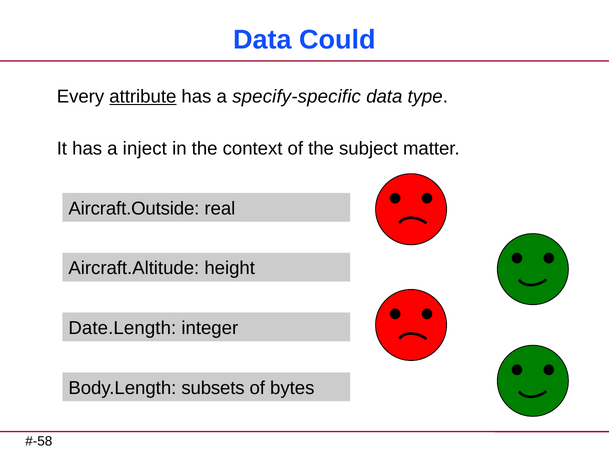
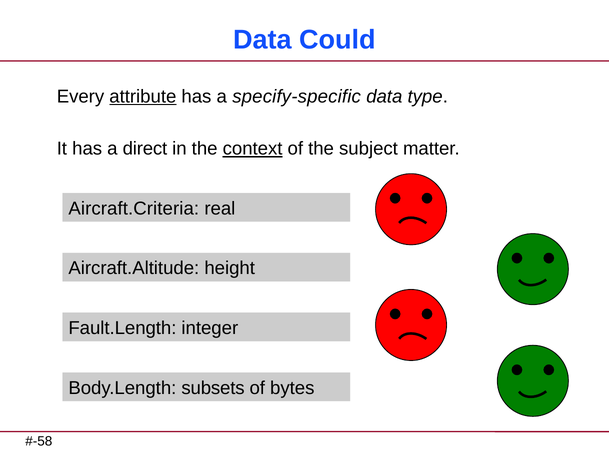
inject: inject -> direct
context underline: none -> present
Aircraft.Outside: Aircraft.Outside -> Aircraft.Criteria
Date.Length: Date.Length -> Fault.Length
